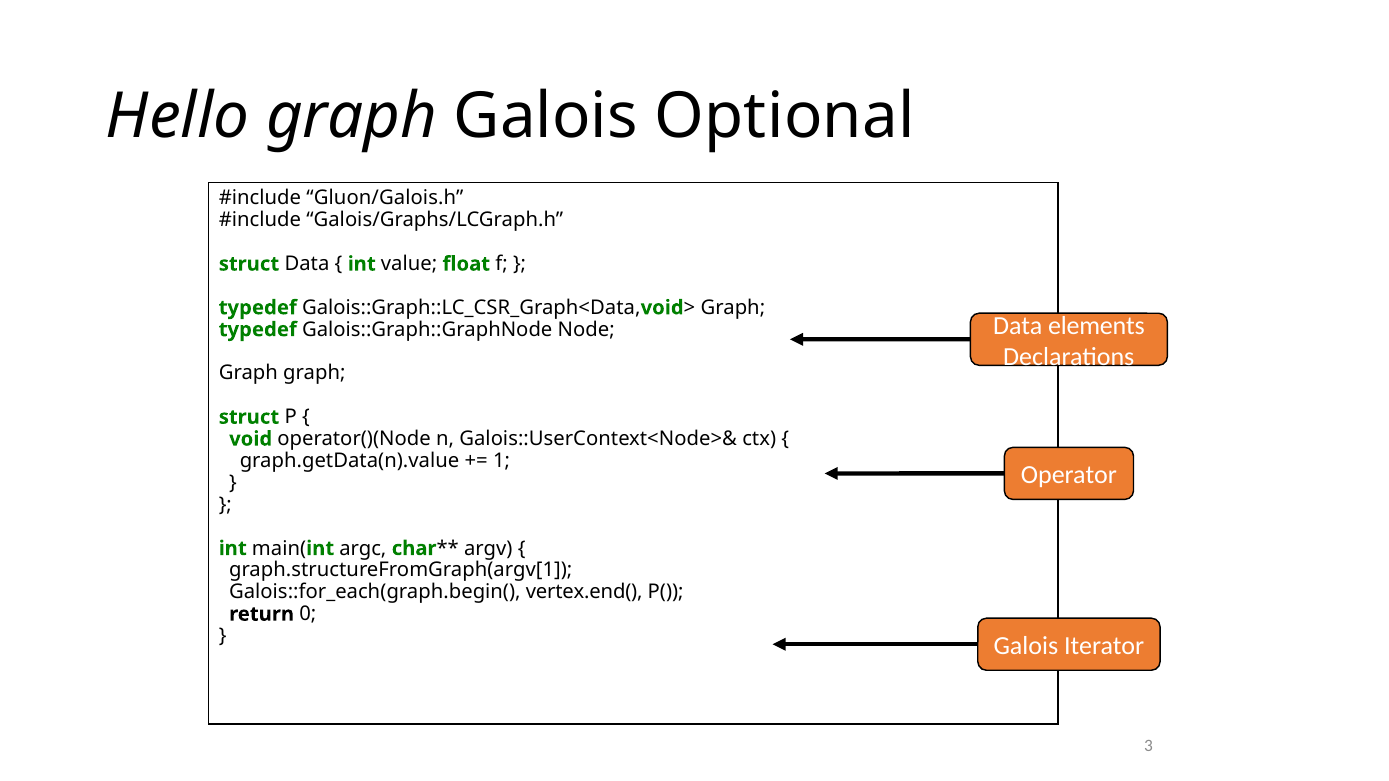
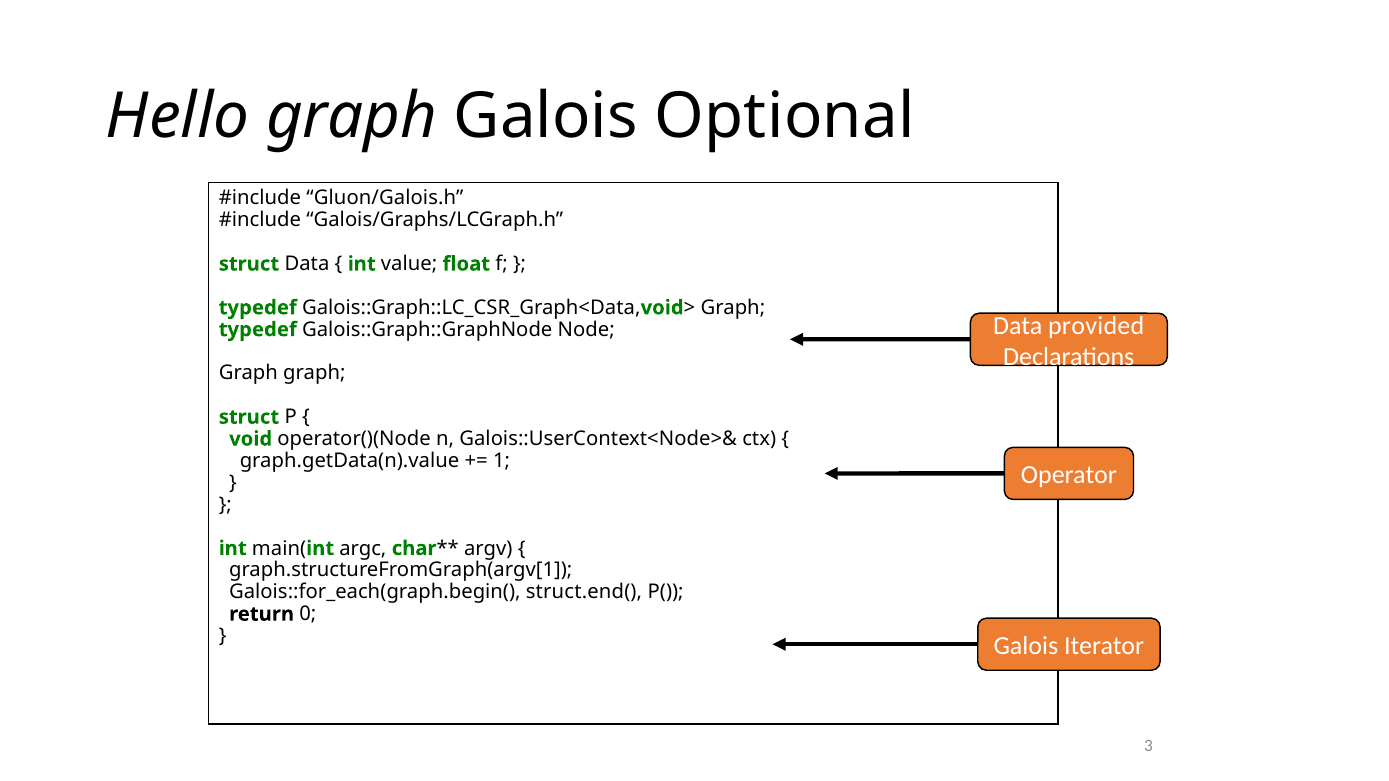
elements: elements -> provided
vertex.end(: vertex.end( -> struct.end(
